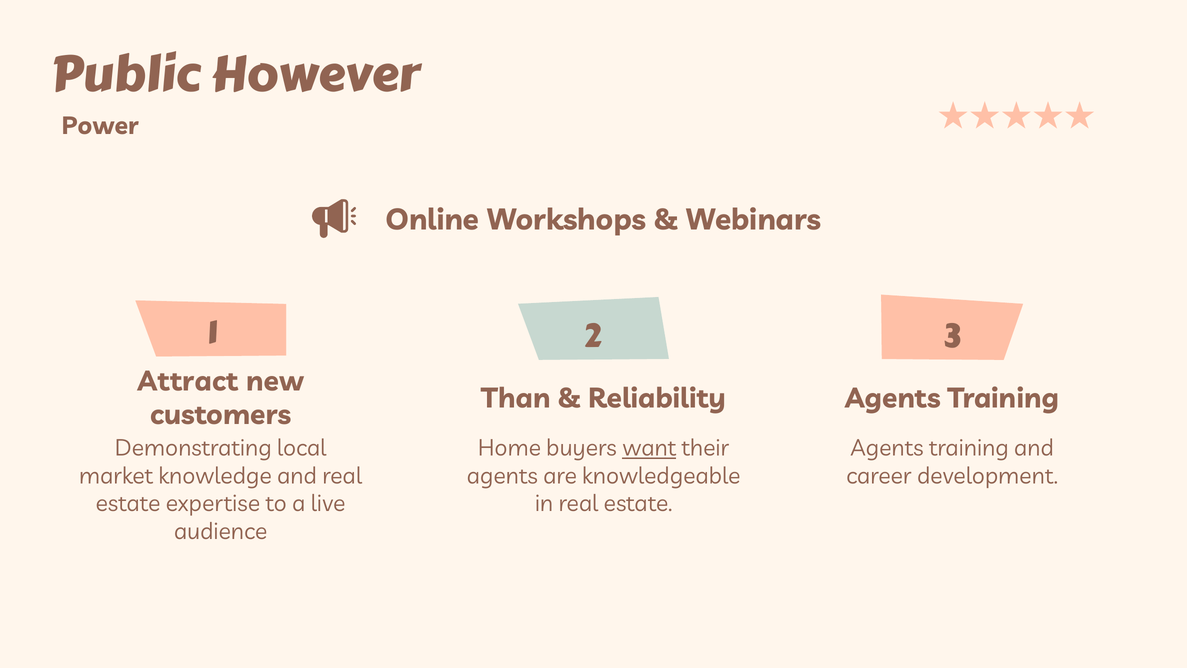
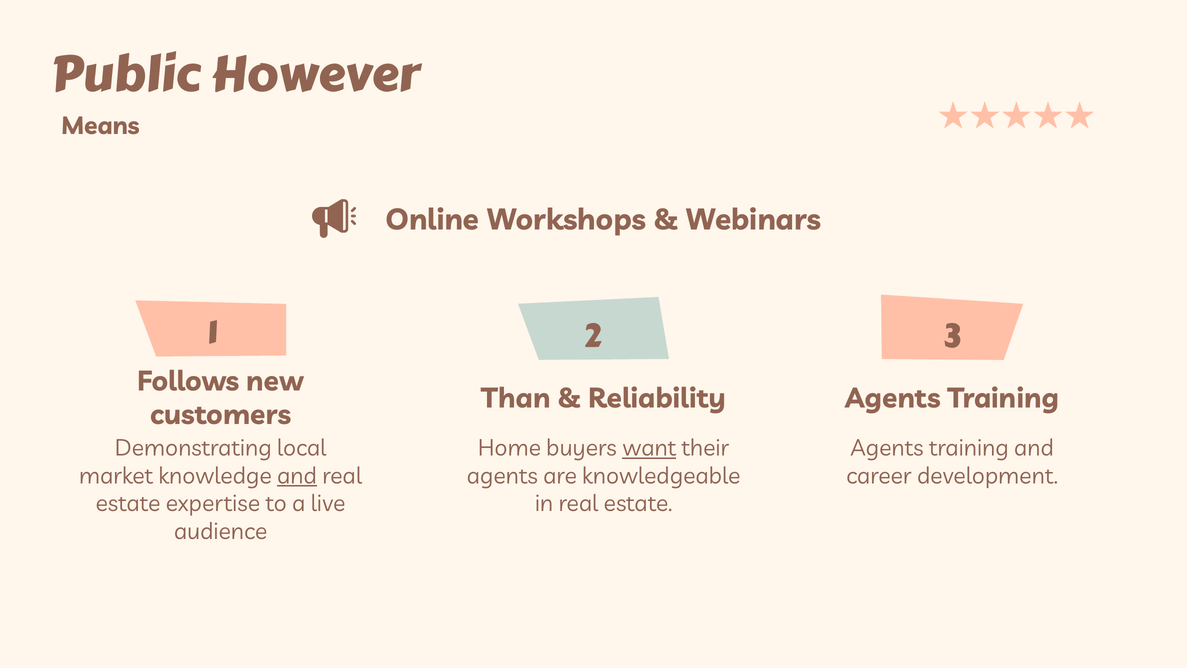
Power: Power -> Means
Attract: Attract -> Follows
and at (297, 476) underline: none -> present
